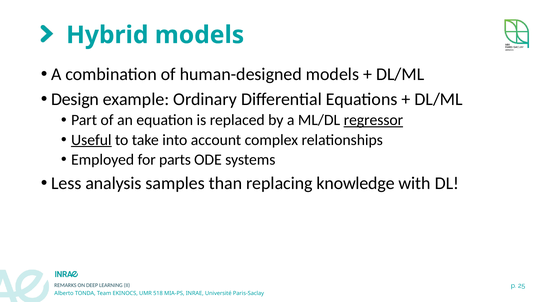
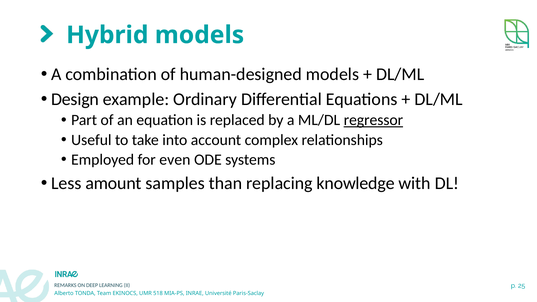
Useful underline: present -> none
parts: parts -> even
analysis: analysis -> amount
